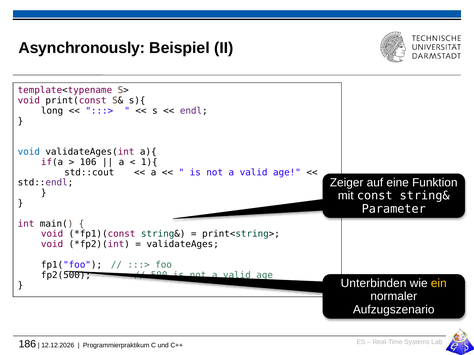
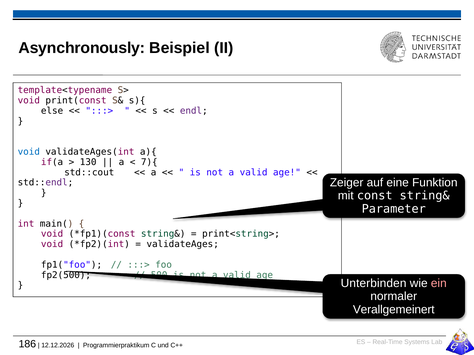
long: long -> else
106: 106 -> 130
1){: 1){ -> 7){
ein colour: yellow -> pink
Aufzugszenario: Aufzugszenario -> Verallgemeinert
